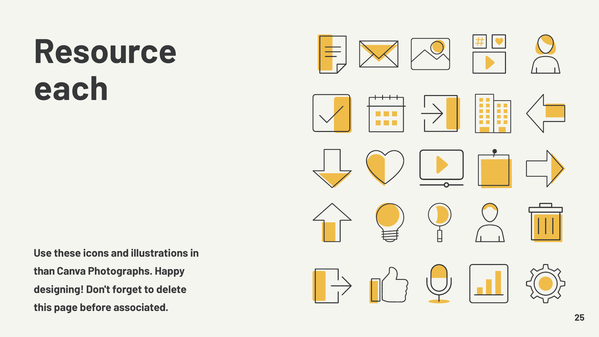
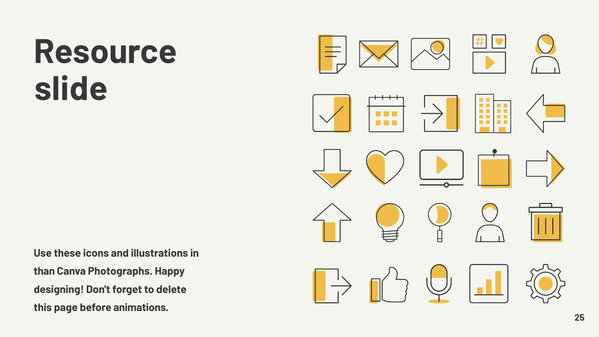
each: each -> slide
associated: associated -> animations
